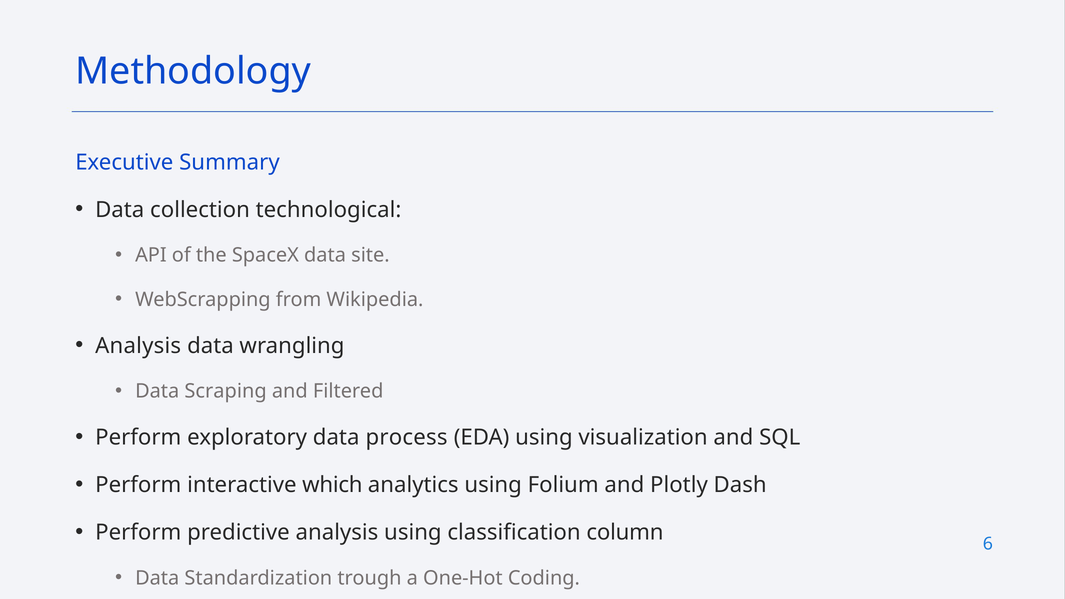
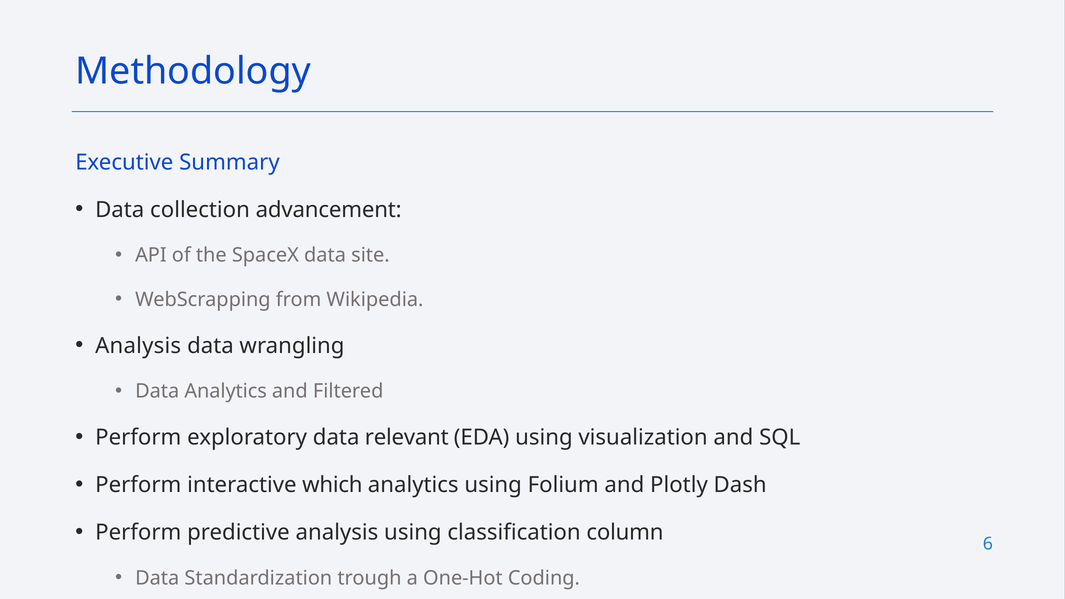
technological: technological -> advancement
Data Scraping: Scraping -> Analytics
process: process -> relevant
